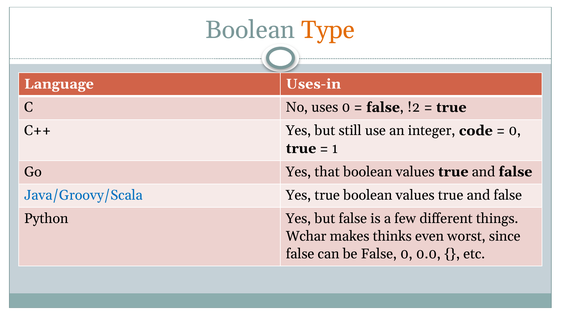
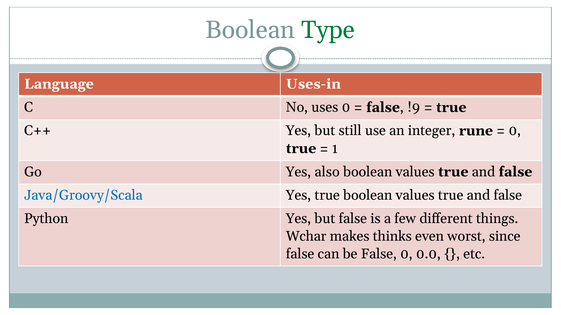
Type colour: orange -> green
!2: !2 -> !9
code: code -> rune
that: that -> also
